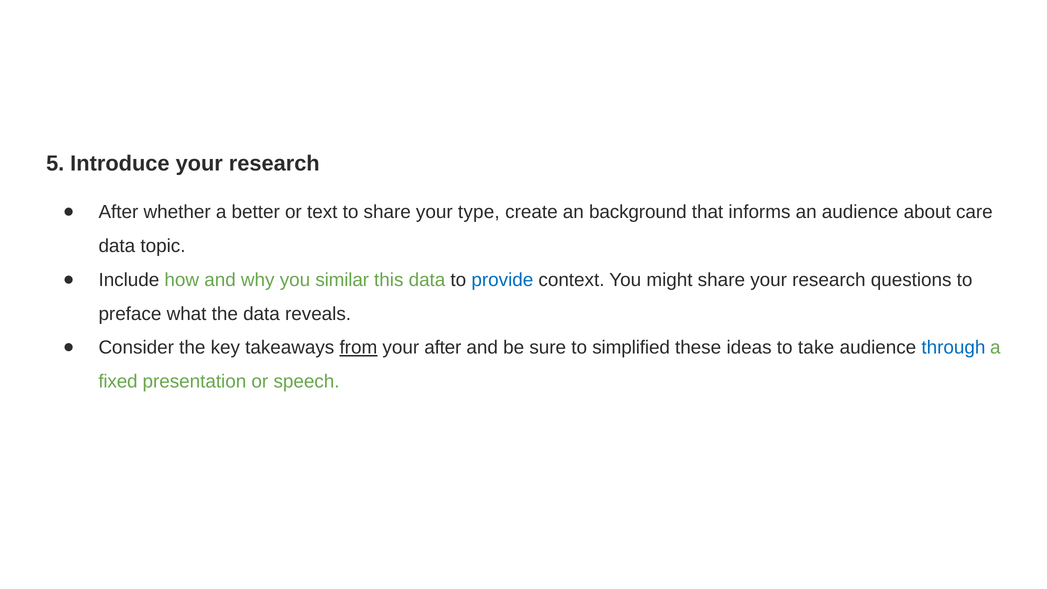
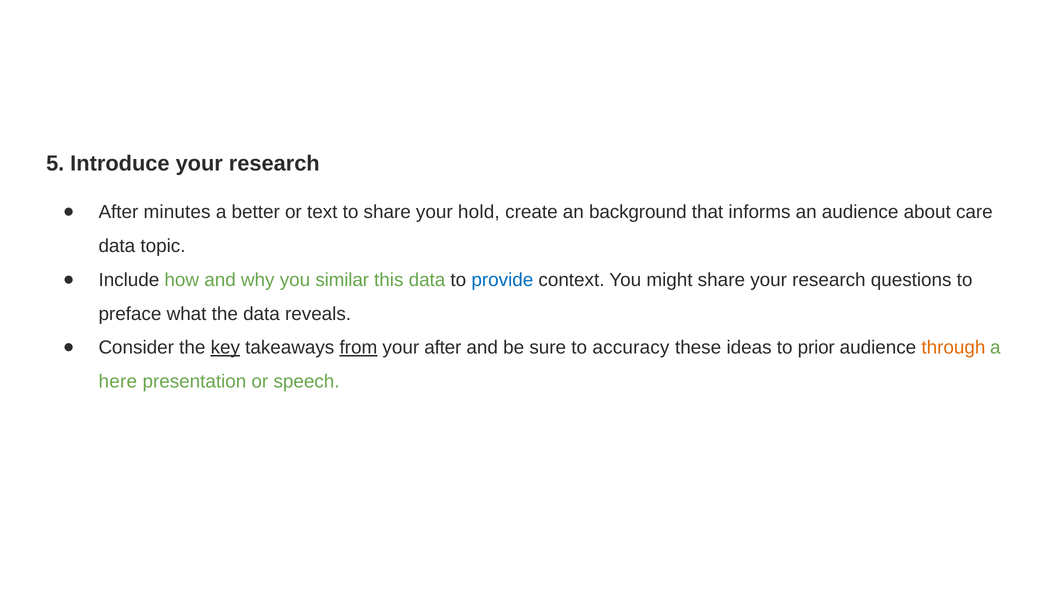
whether: whether -> minutes
type: type -> hold
key underline: none -> present
simplified: simplified -> accuracy
take: take -> prior
through colour: blue -> orange
fixed: fixed -> here
